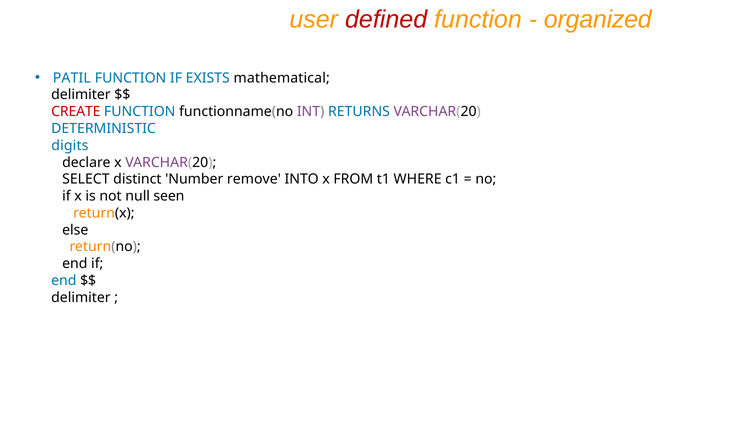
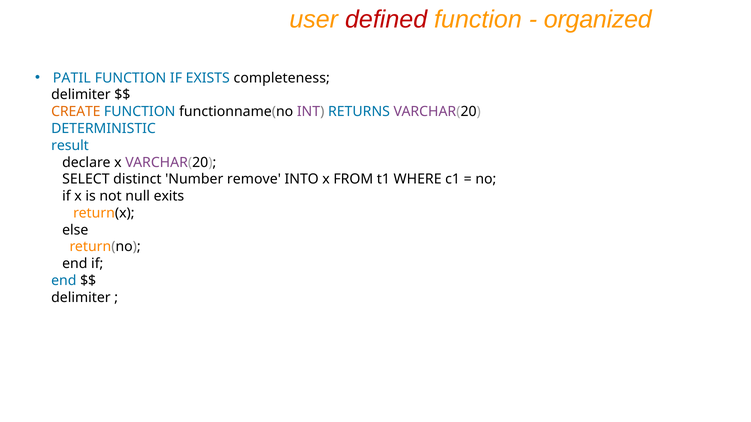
mathematical: mathematical -> completeness
CREATE colour: red -> orange
digits: digits -> result
seen: seen -> exits
